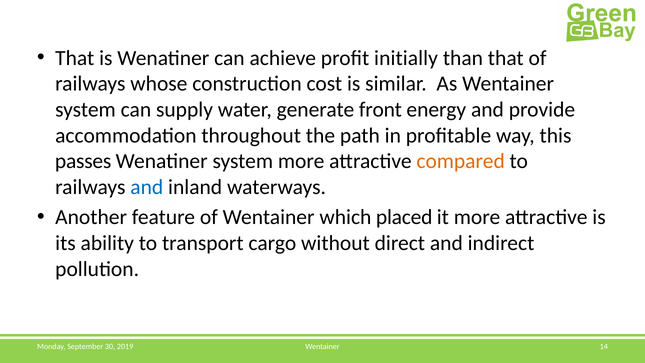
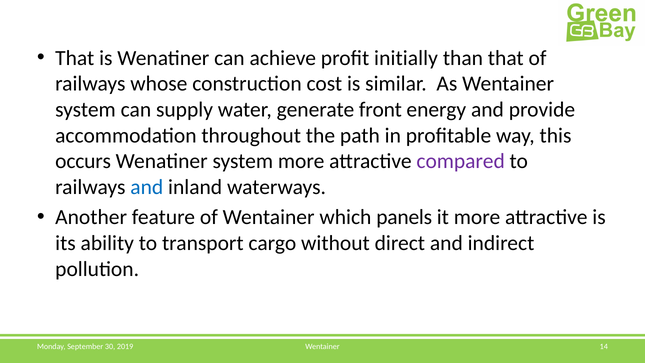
passes: passes -> occurs
compared colour: orange -> purple
placed: placed -> panels
